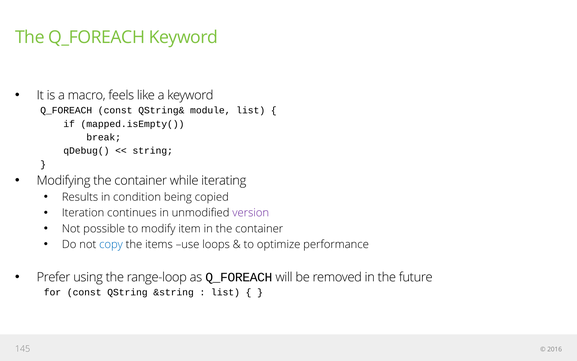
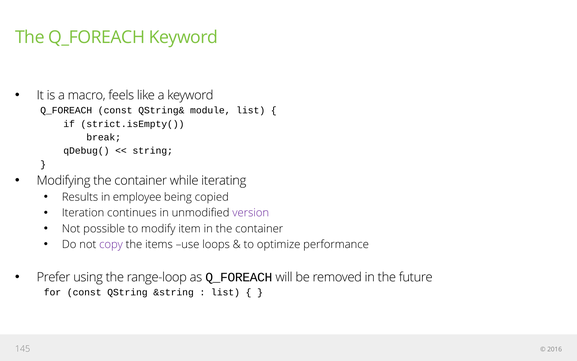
mapped.isEmpty(: mapped.isEmpty( -> strict.isEmpty(
condition: condition -> employee
copy colour: blue -> purple
